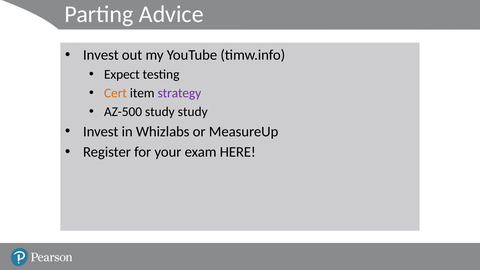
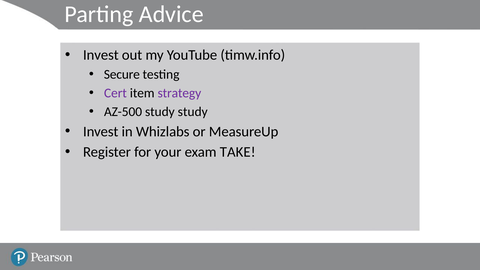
Expect: Expect -> Secure
Cert colour: orange -> purple
HERE: HERE -> TAKE
